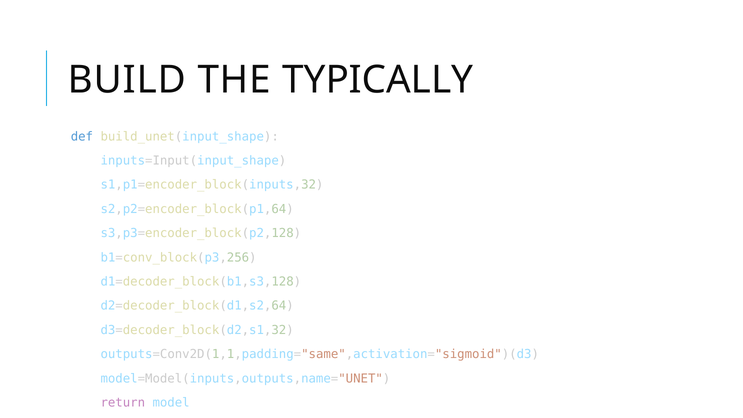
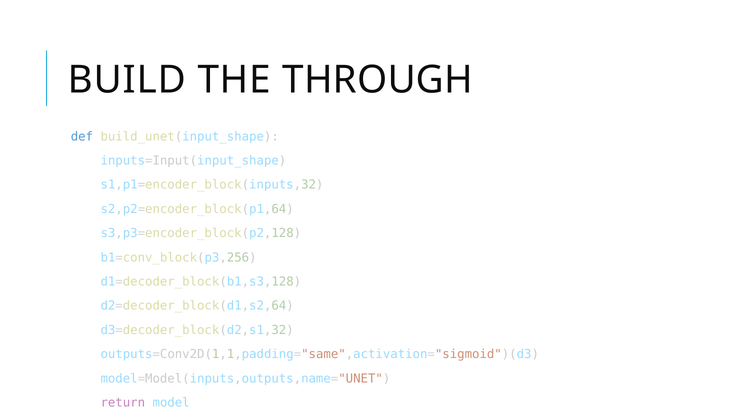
TYPICALLY: TYPICALLY -> THROUGH
